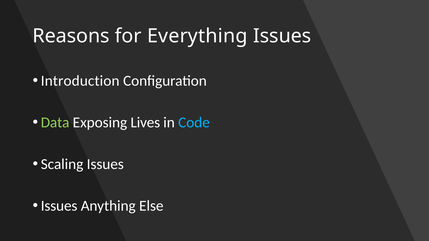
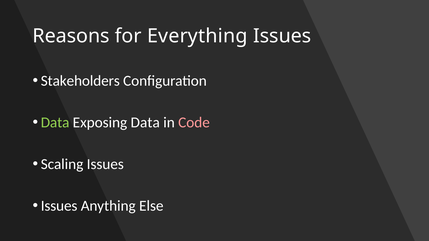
Introduction: Introduction -> Stakeholders
Exposing Lives: Lives -> Data
Code colour: light blue -> pink
